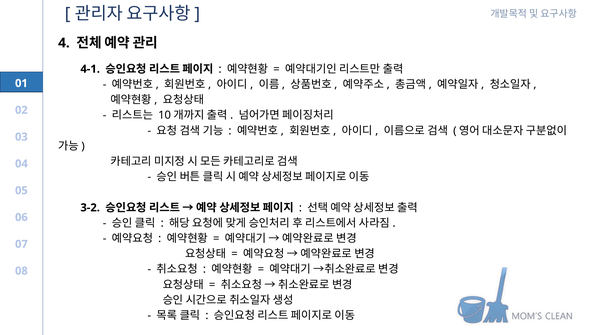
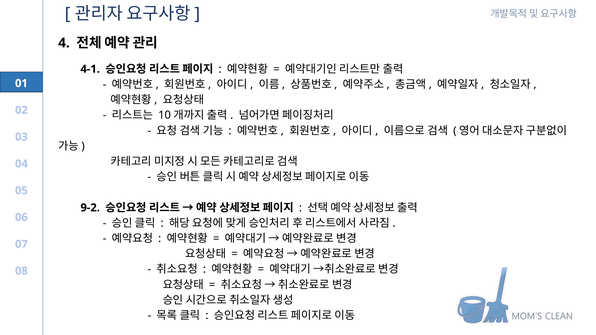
3-2: 3-2 -> 9-2
